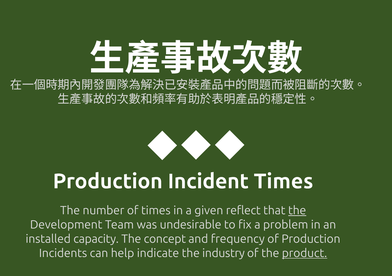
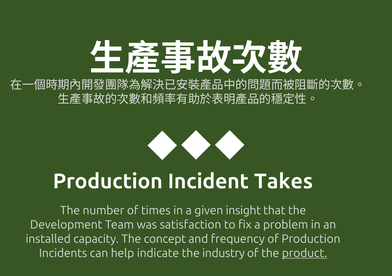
Incident Times: Times -> Takes
reflect: reflect -> insight
the at (297, 211) underline: present -> none
undesirable: undesirable -> satisfaction
